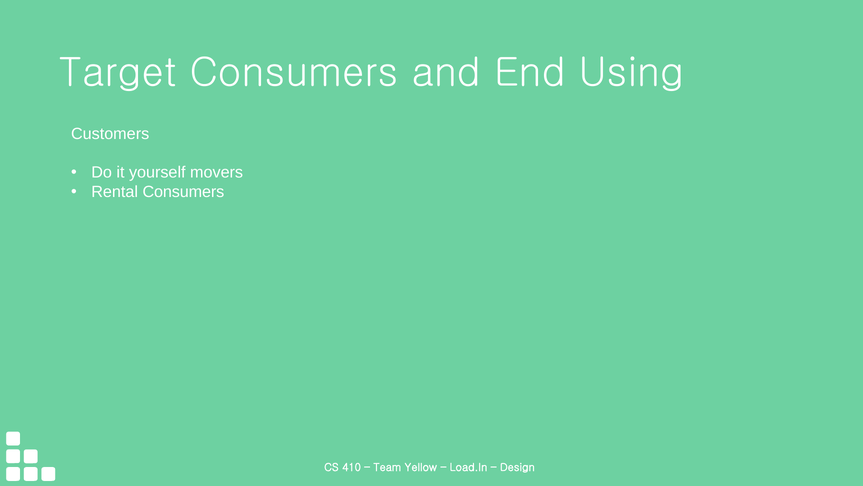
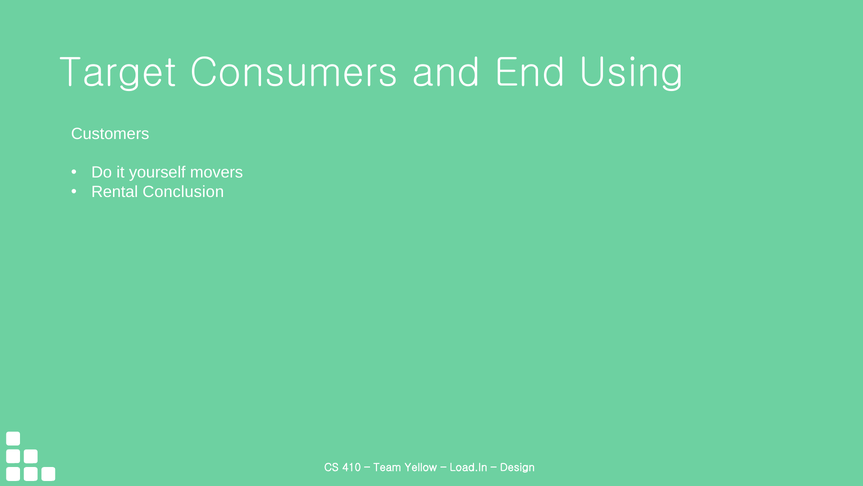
Rental Consumers: Consumers -> Conclusion
